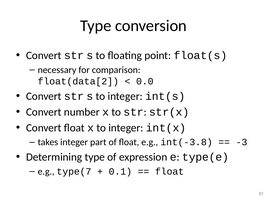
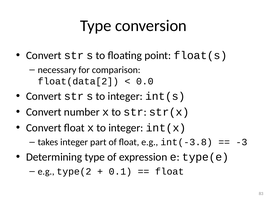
type(7: type(7 -> type(2
